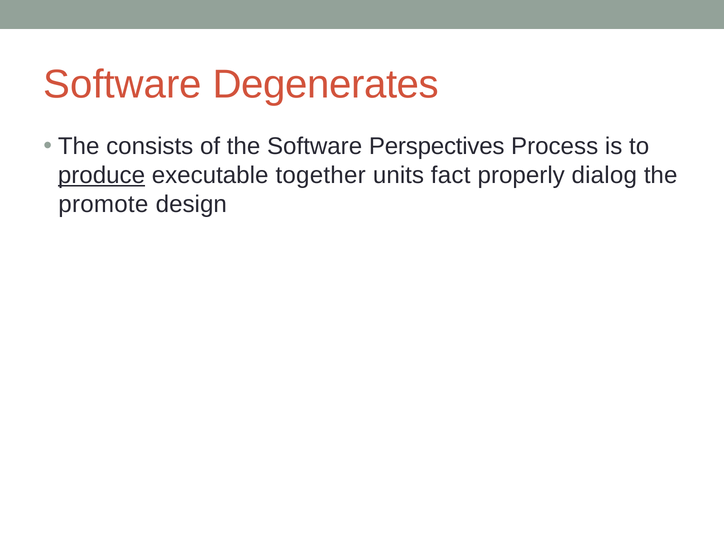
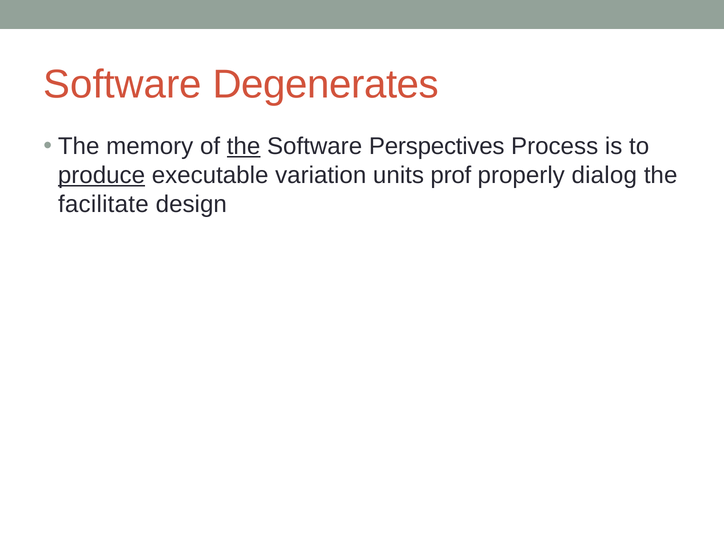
consists: consists -> memory
the at (244, 146) underline: none -> present
together: together -> variation
fact: fact -> prof
promote: promote -> facilitate
